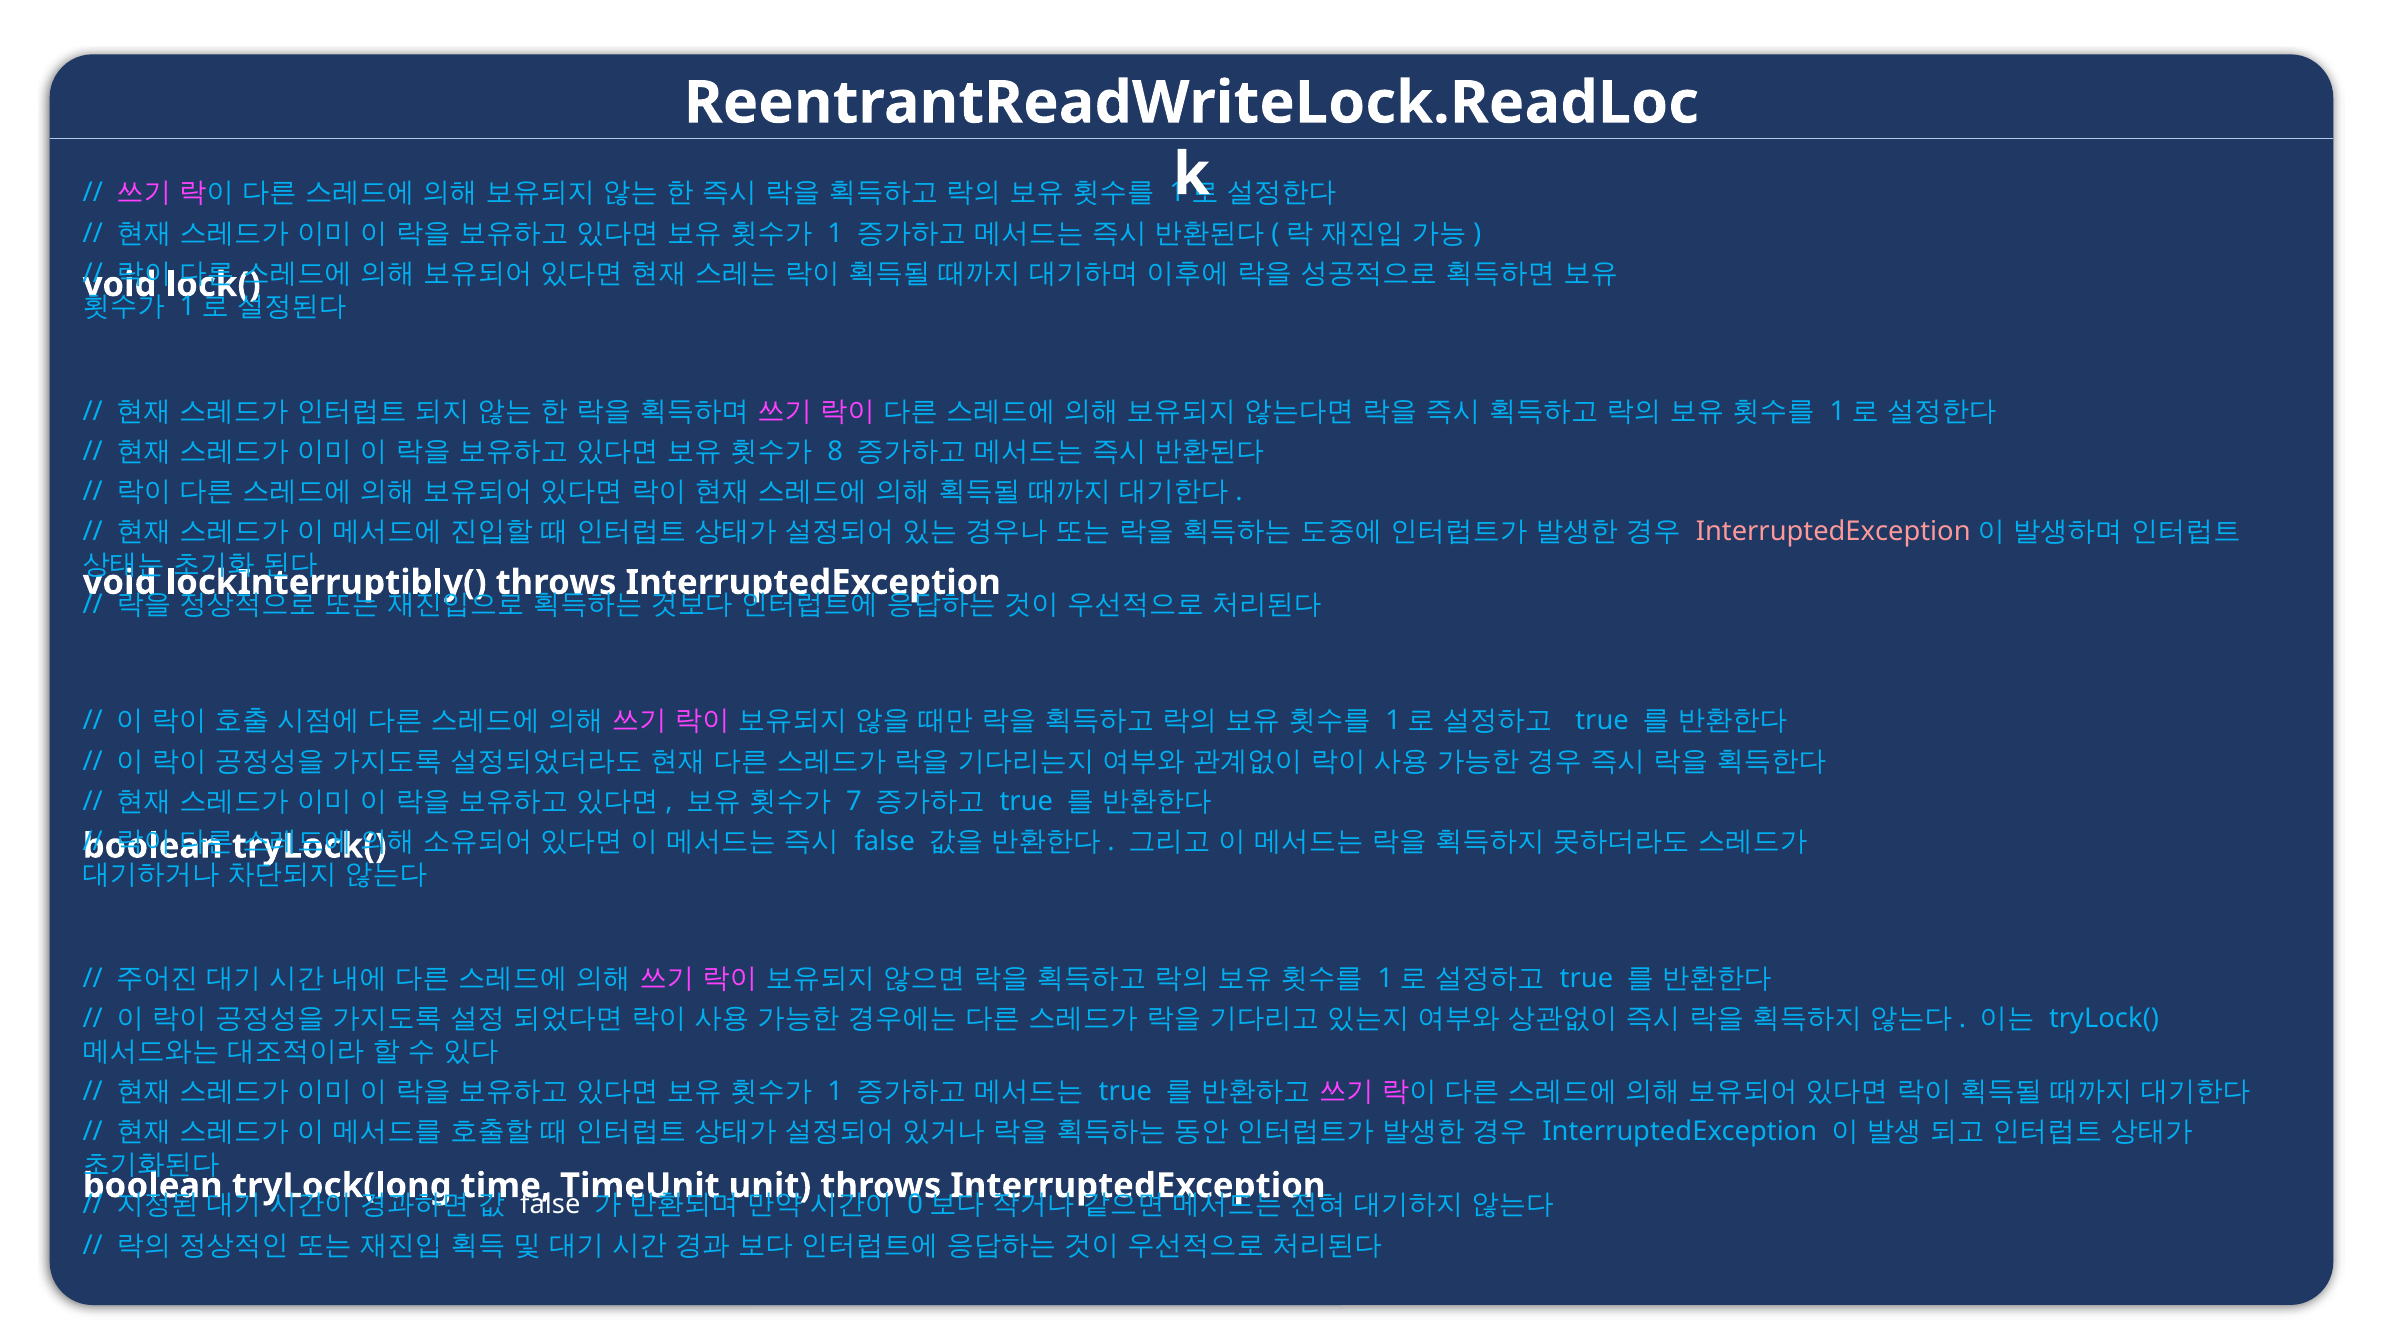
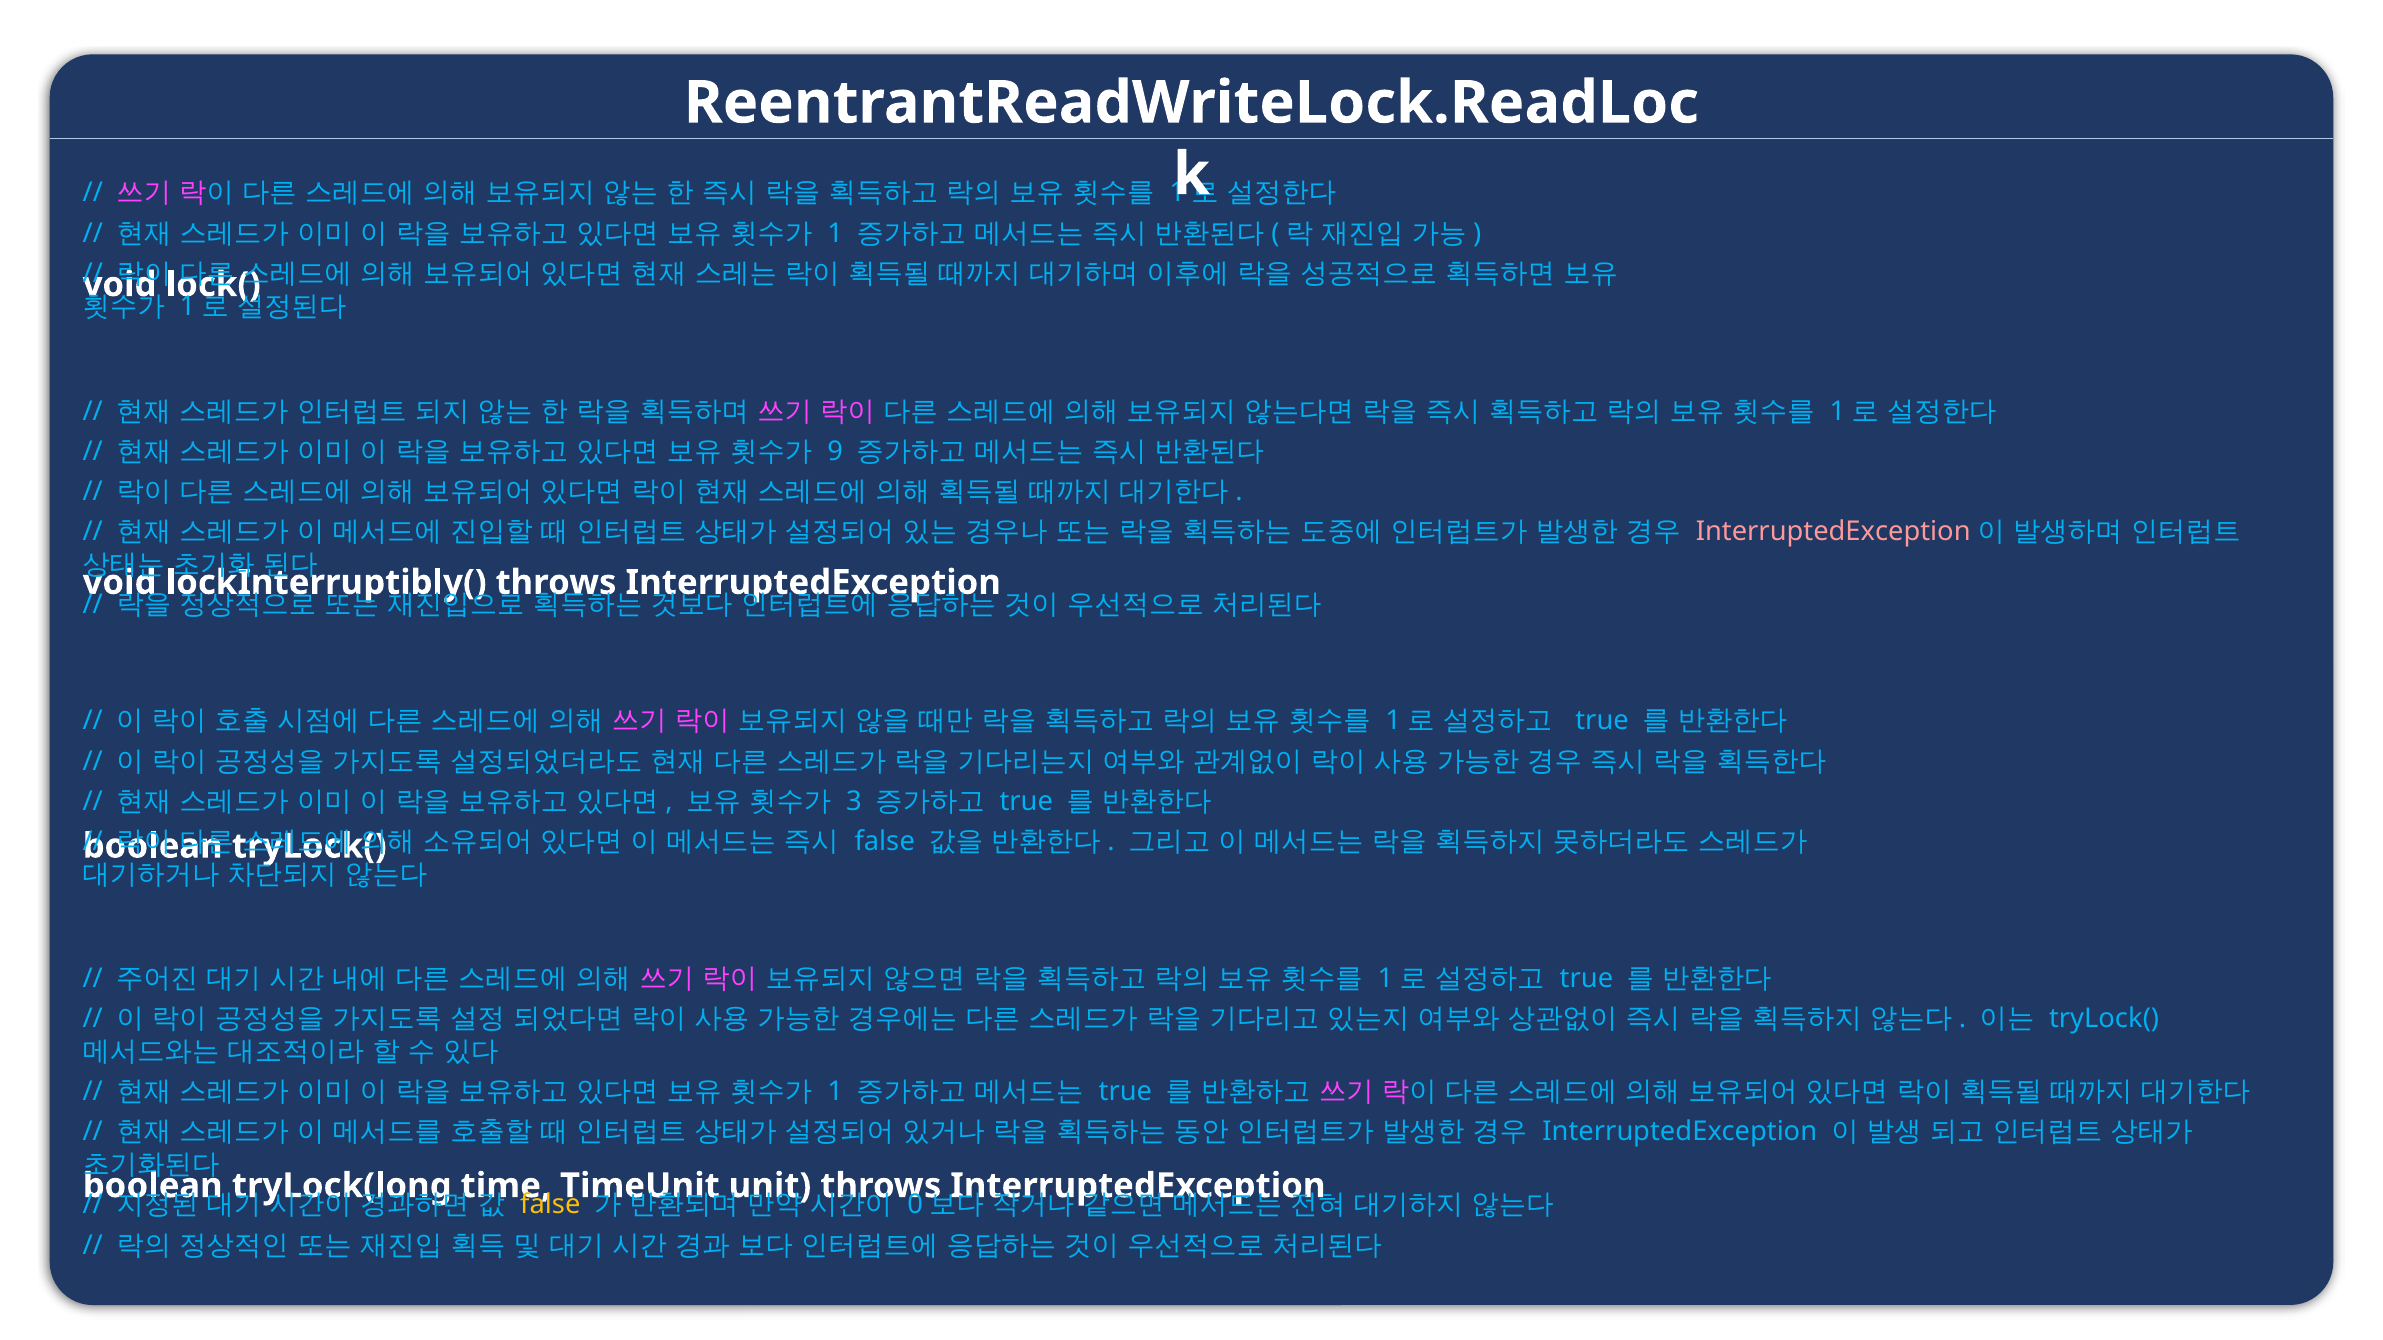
8: 8 -> 9
7: 7 -> 3
false at (550, 1205) colour: white -> yellow
